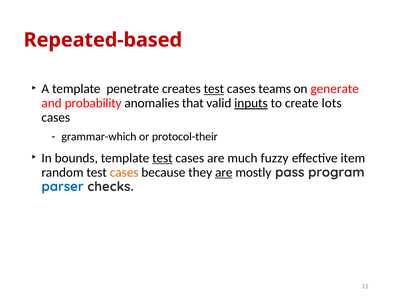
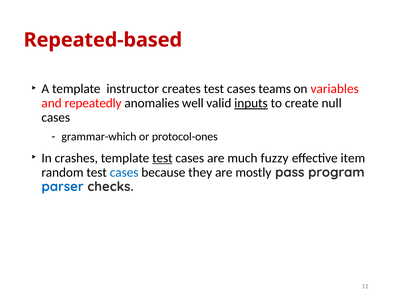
penetrate: penetrate -> instructor
test at (214, 89) underline: present -> none
generate: generate -> variables
probability: probability -> repeatedly
that: that -> well
lots: lots -> null
protocol-their: protocol-their -> protocol-ones
bounds: bounds -> crashes
cases at (124, 172) colour: orange -> blue
are at (224, 172) underline: present -> none
